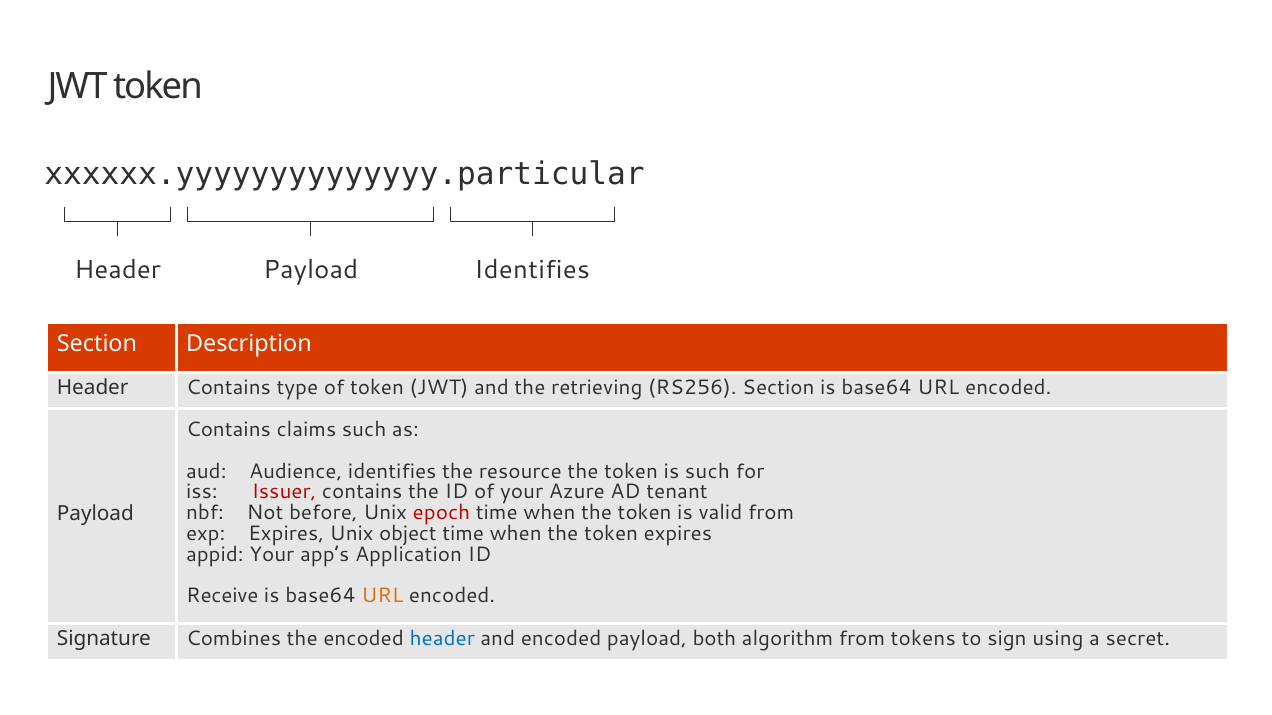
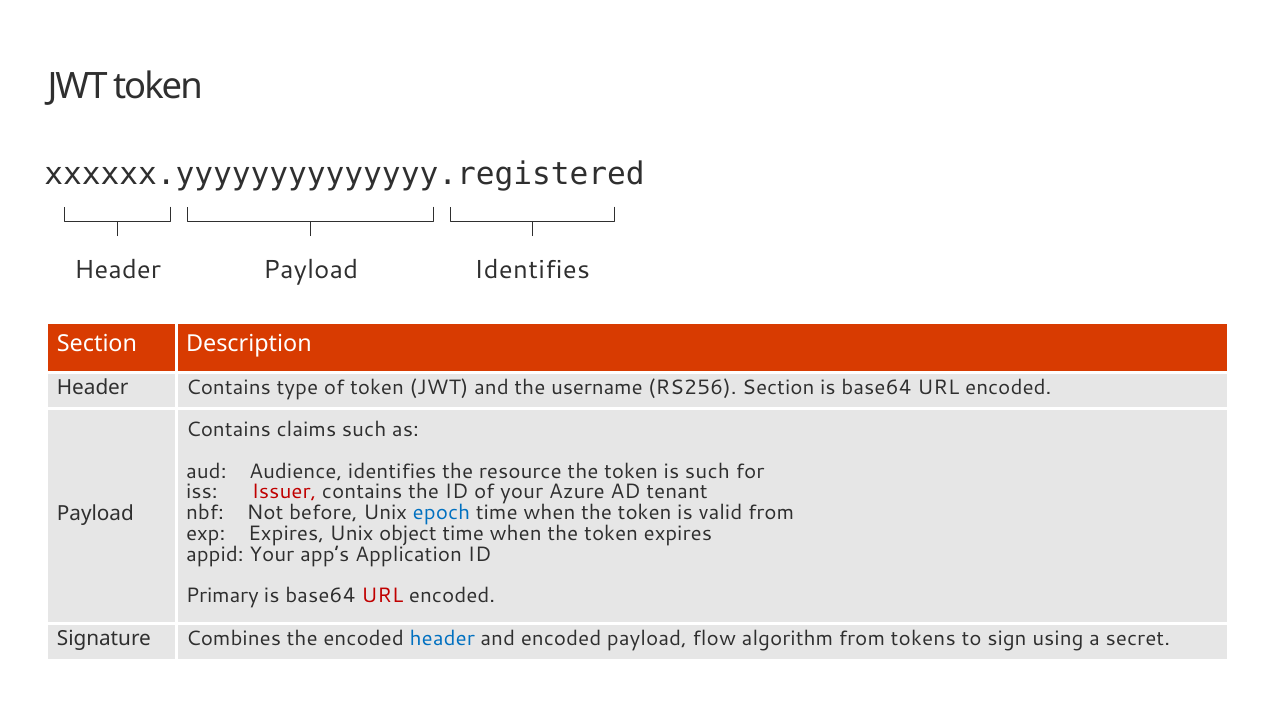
xxxxxx.yyyyyyyyyyyyyy.particular: xxxxxx.yyyyyyyyyyyyyy.particular -> xxxxxx.yyyyyyyyyyyyyy.registered
retrieving: retrieving -> username
epoch colour: red -> blue
Receive: Receive -> Primary
URL at (382, 596) colour: orange -> red
both: both -> flow
